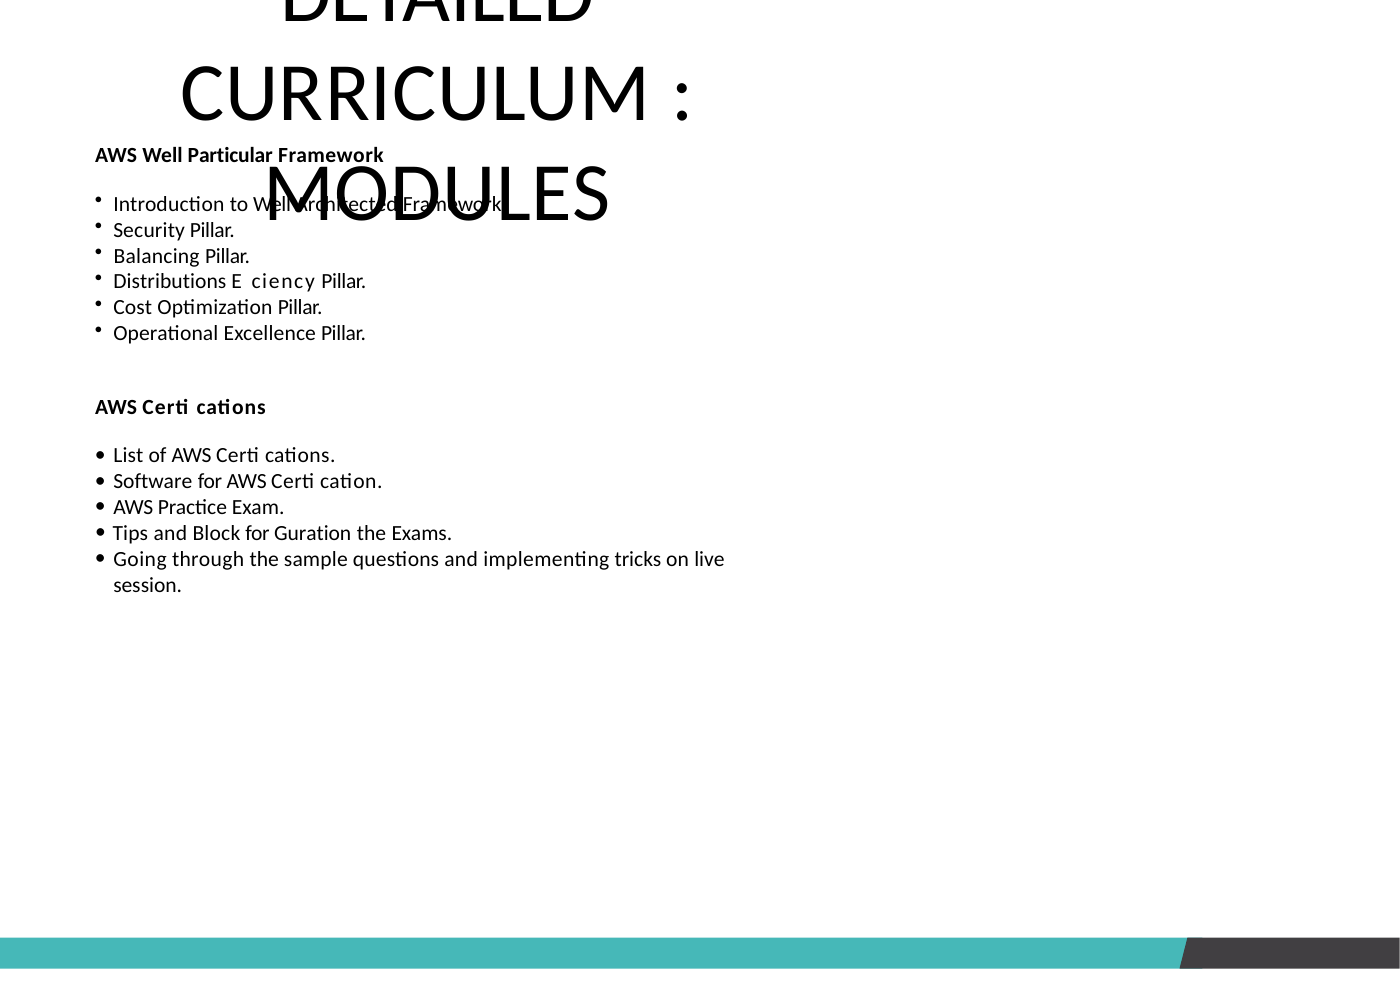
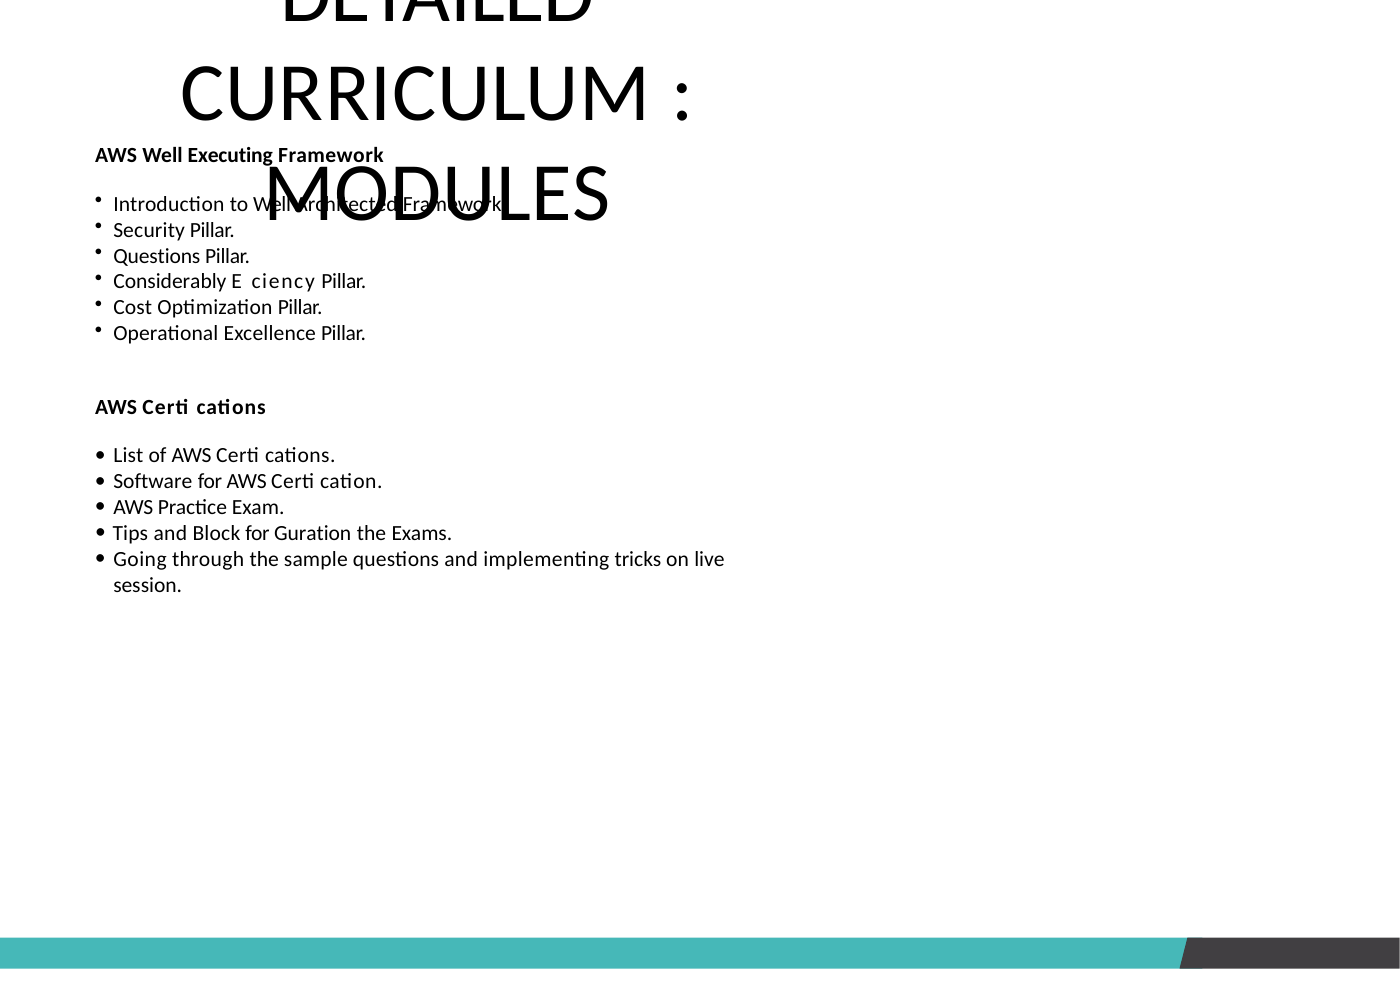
Particular: Particular -> Executing
Balancing at (157, 256): Balancing -> Questions
Distributions: Distributions -> Considerably
